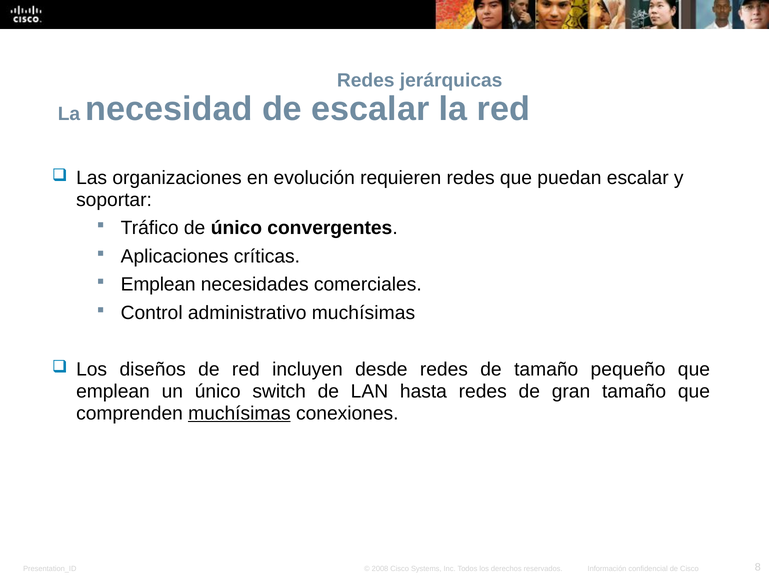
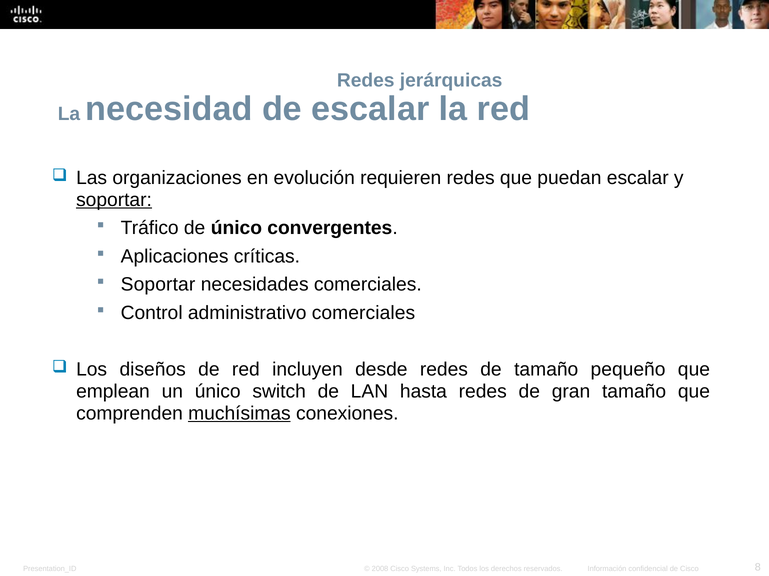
soportar at (114, 200) underline: none -> present
Emplean at (158, 285): Emplean -> Soportar
administrativo muchísimas: muchísimas -> comerciales
